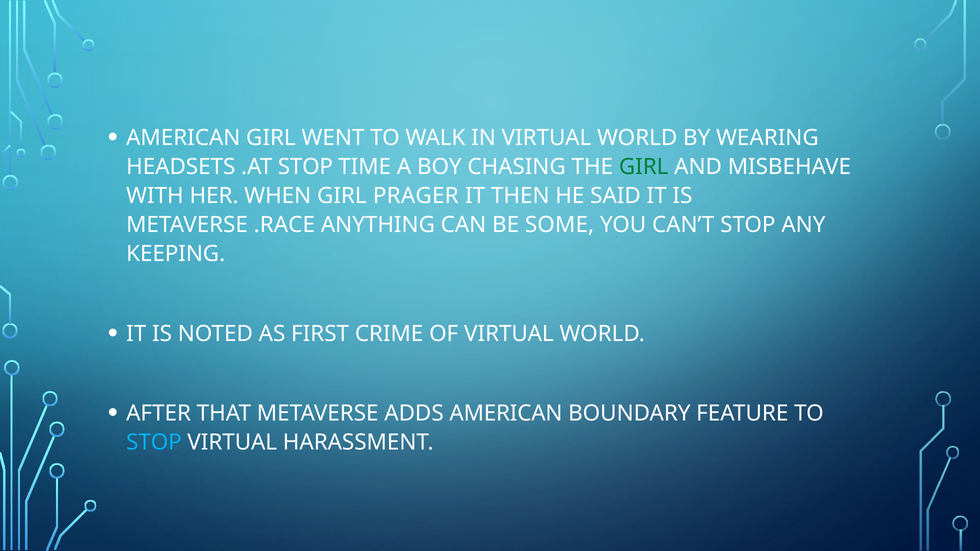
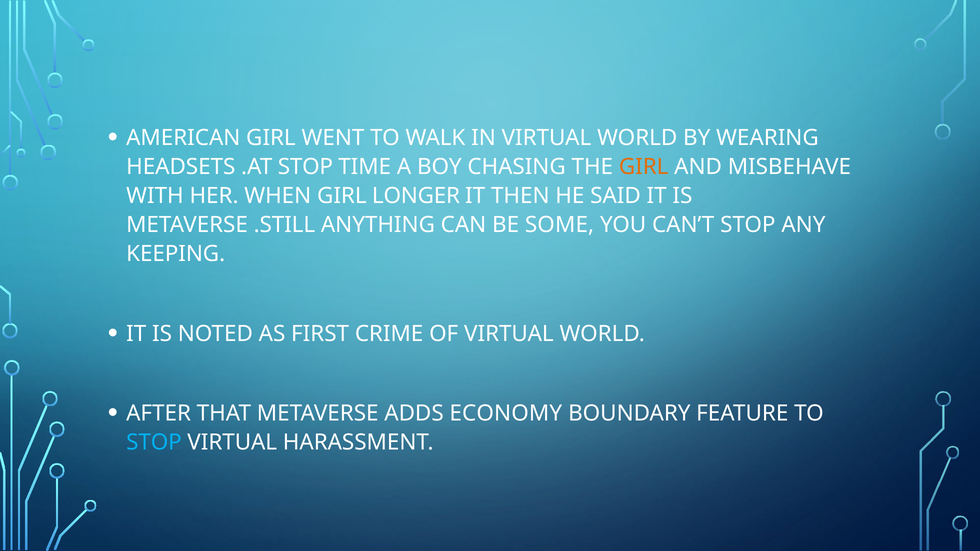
GIRL at (644, 167) colour: green -> orange
PRAGER: PRAGER -> LONGER
.RACE: .RACE -> .STILL
ADDS AMERICAN: AMERICAN -> ECONOMY
